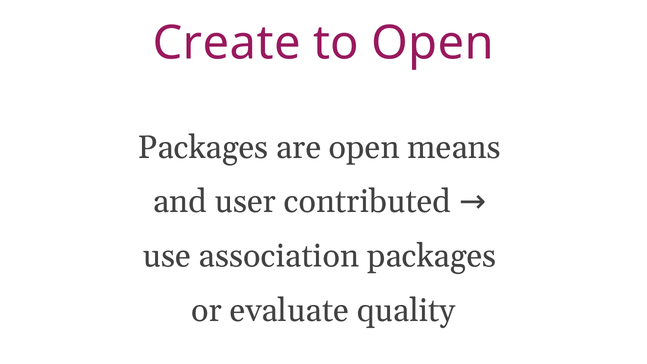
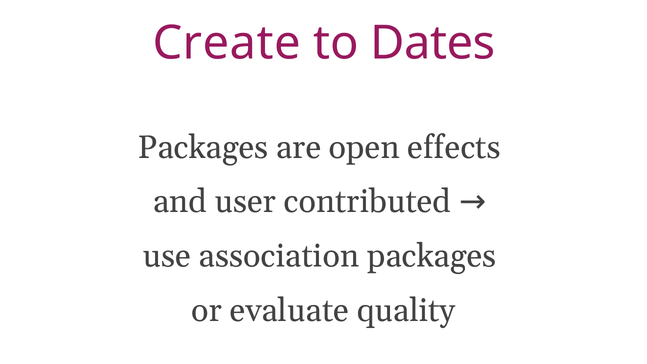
to Open: Open -> Dates
means: means -> effects
